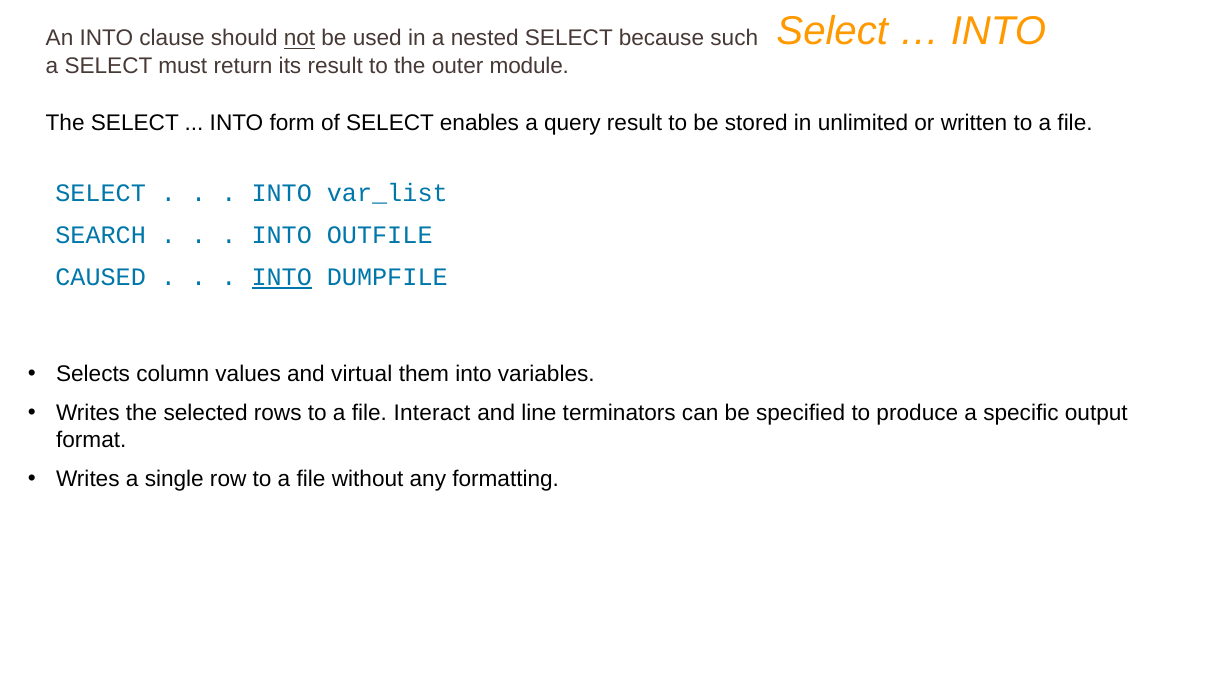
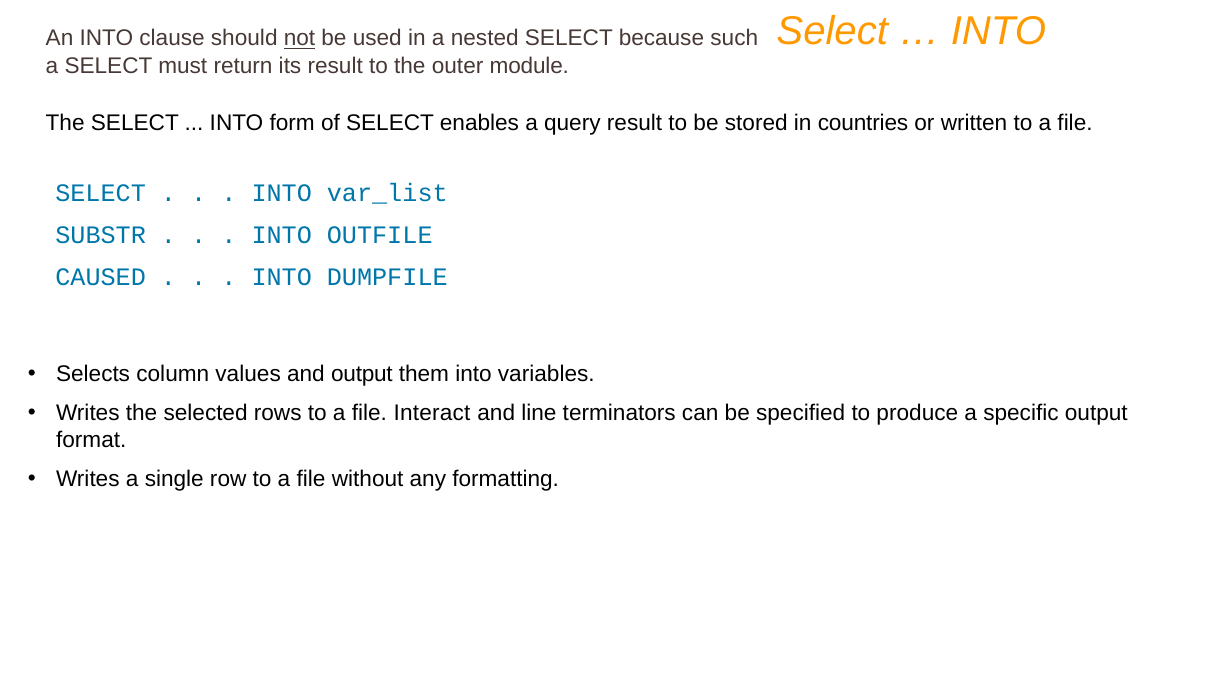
unlimited: unlimited -> countries
SEARCH: SEARCH -> SUBSTR
INTO at (282, 277) underline: present -> none
and virtual: virtual -> output
